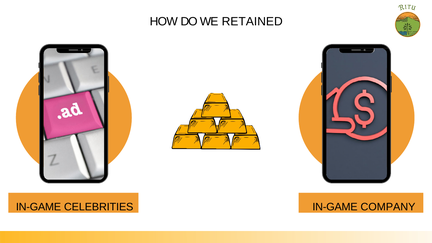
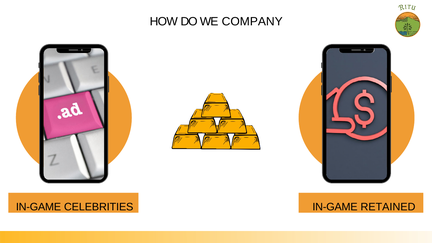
RETAINED: RETAINED -> COMPANY
COMPANY: COMPANY -> RETAINED
